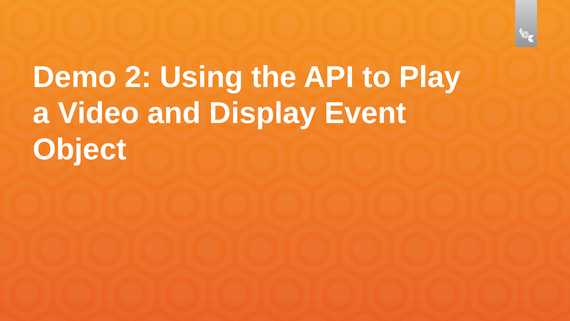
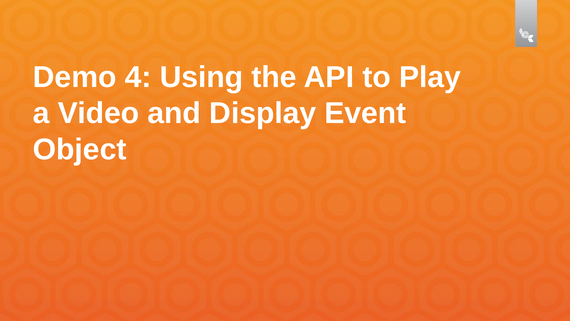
2: 2 -> 4
